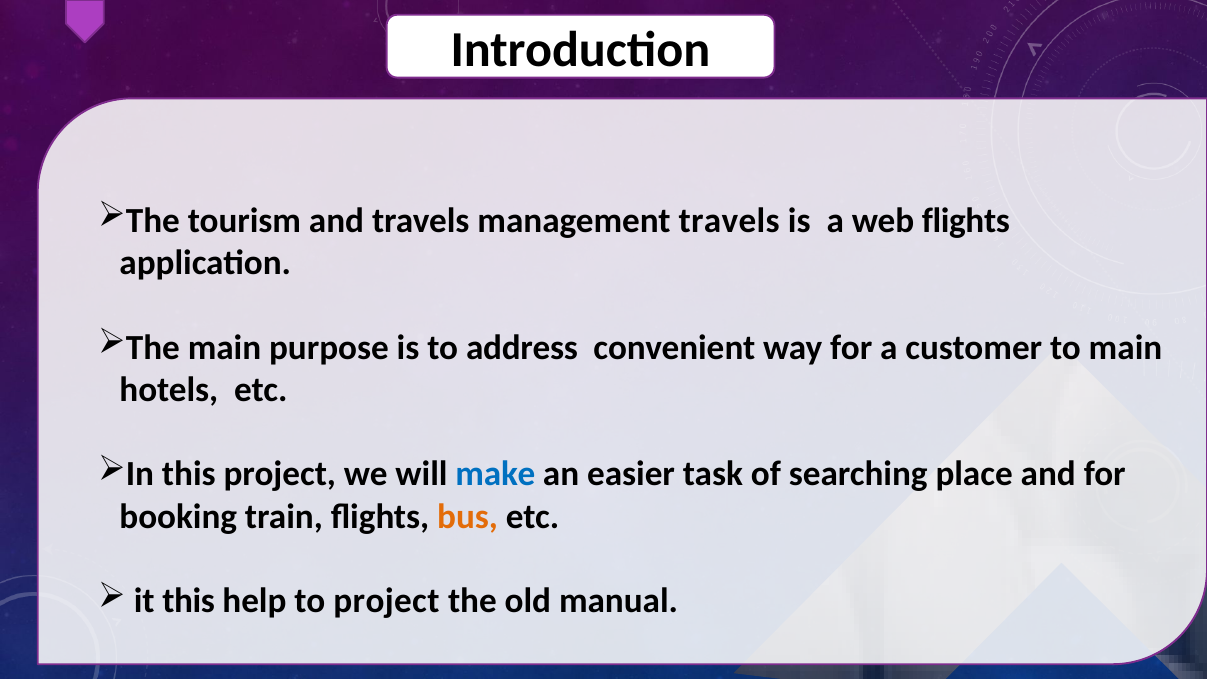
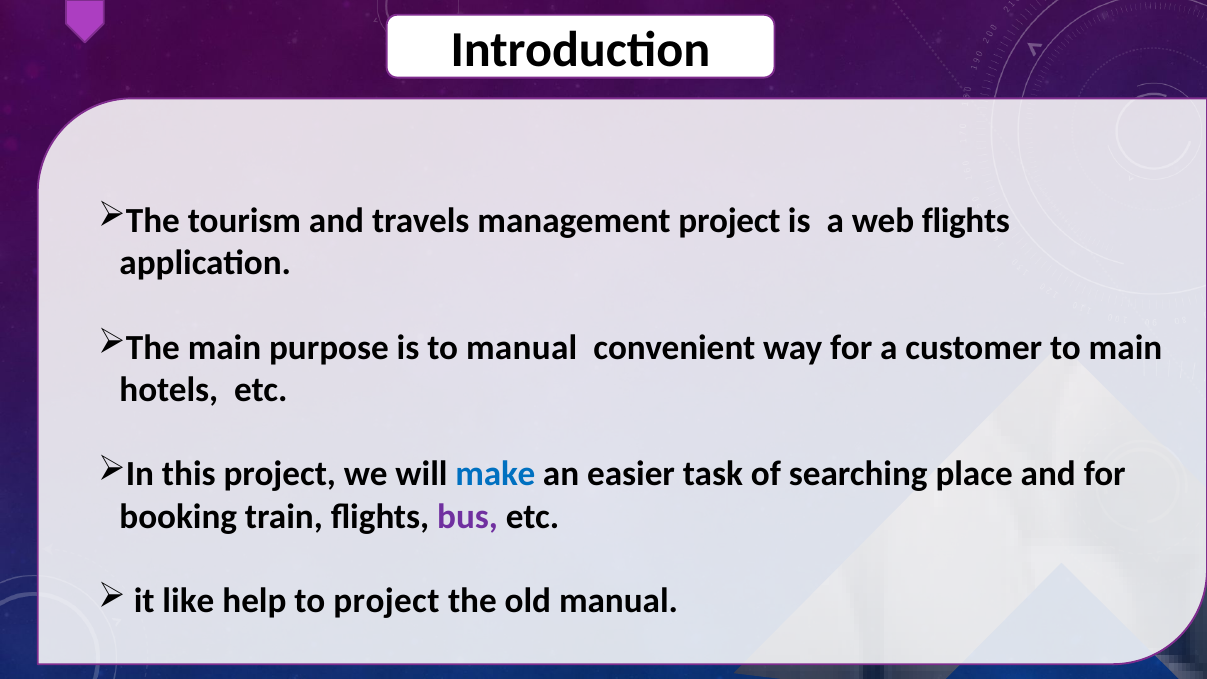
management travels: travels -> project
to address: address -> manual
bus colour: orange -> purple
it this: this -> like
